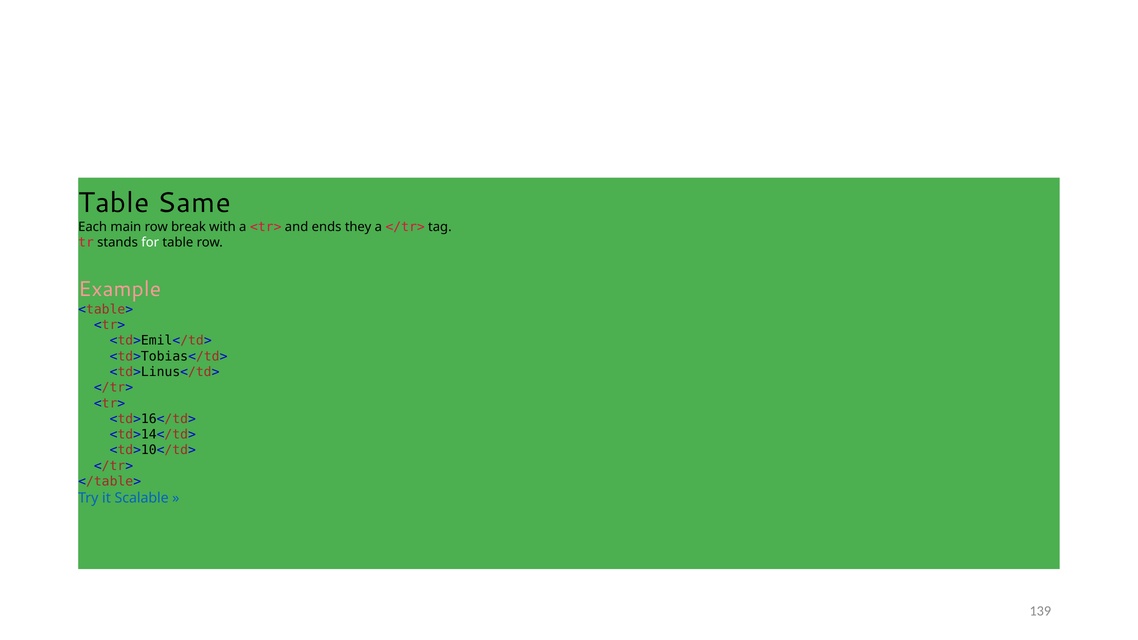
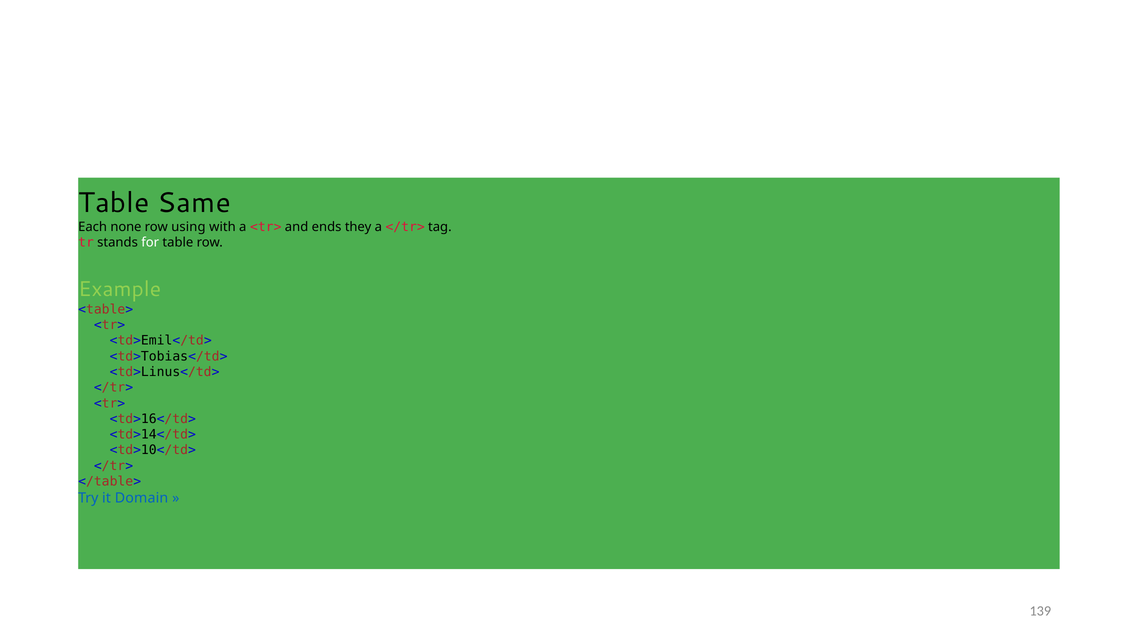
main: main -> none
break: break -> using
Example colour: pink -> light green
Scalable: Scalable -> Domain
